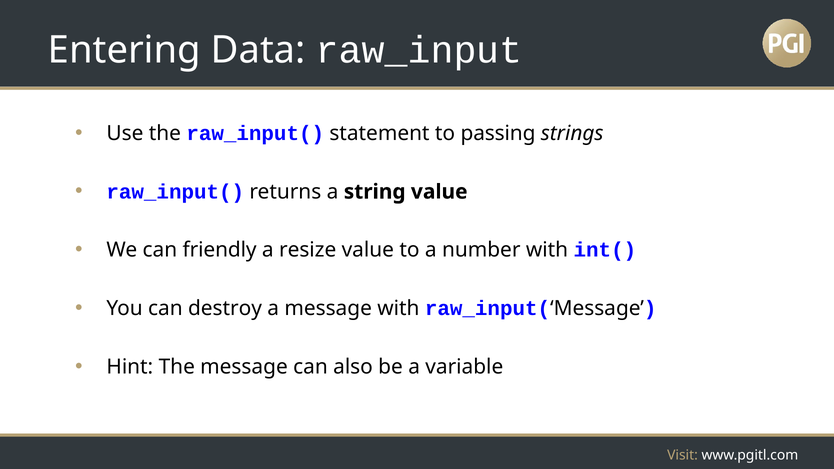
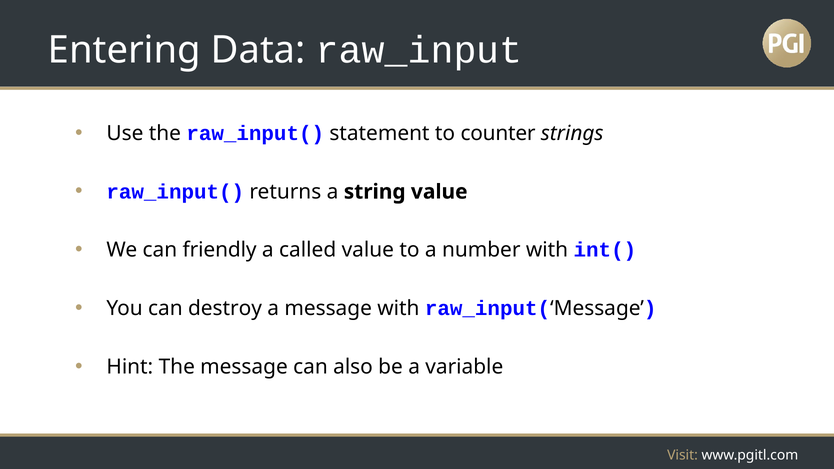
passing: passing -> counter
resize: resize -> called
